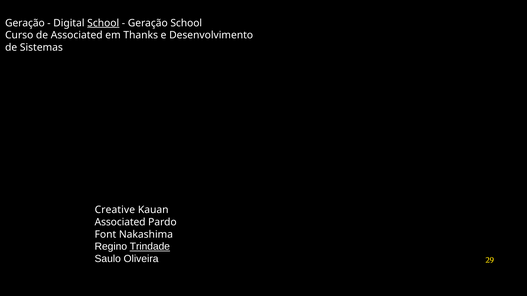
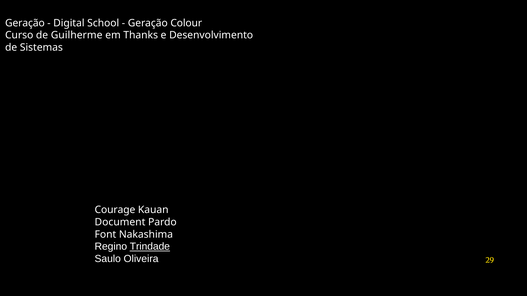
School at (103, 23) underline: present -> none
Geração School: School -> Colour
de Associated: Associated -> Guilherme
Creative: Creative -> Courage
Associated at (120, 222): Associated -> Document
